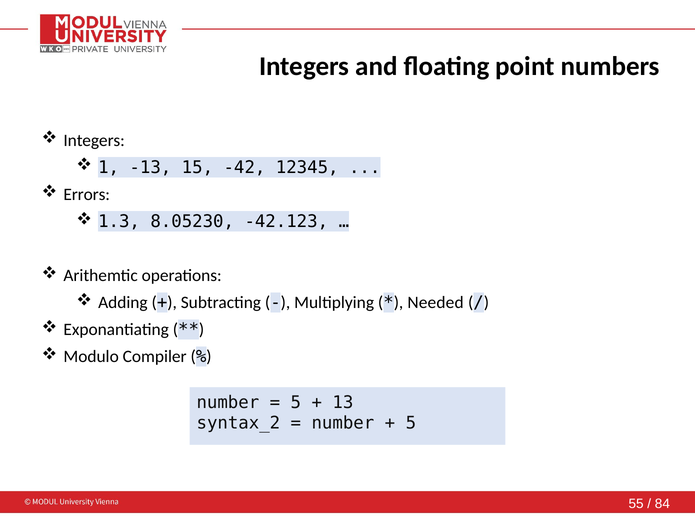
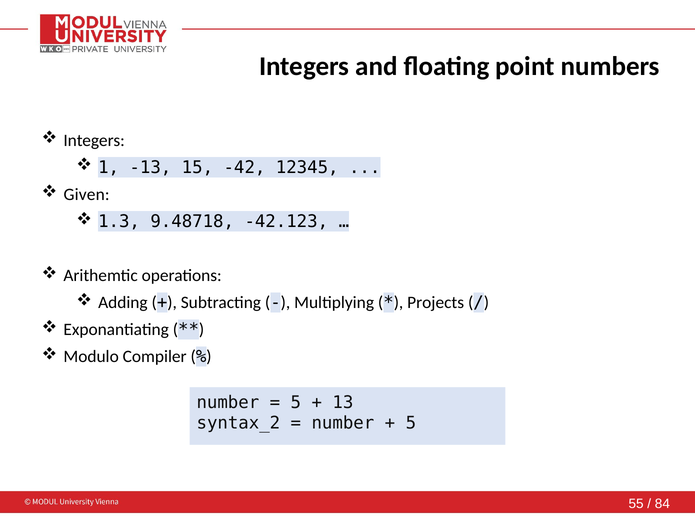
Errors: Errors -> Given
8.05230: 8.05230 -> 9.48718
Needed: Needed -> Projects
